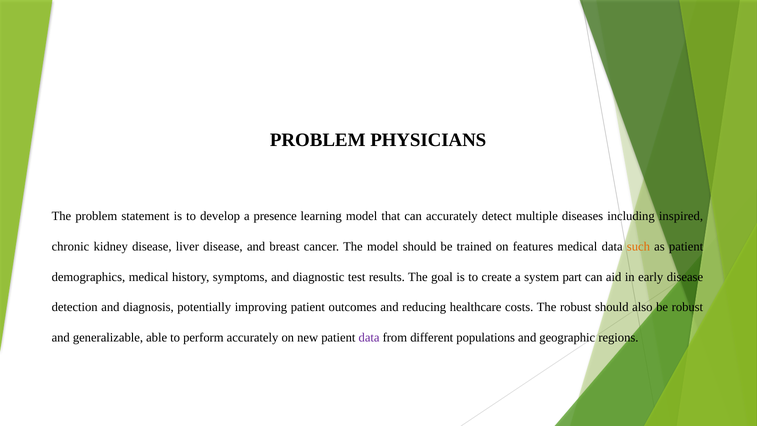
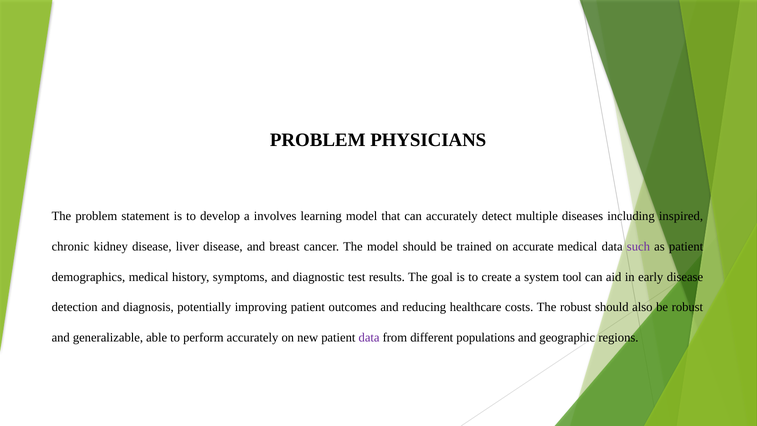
presence: presence -> involves
features: features -> accurate
such colour: orange -> purple
part: part -> tool
